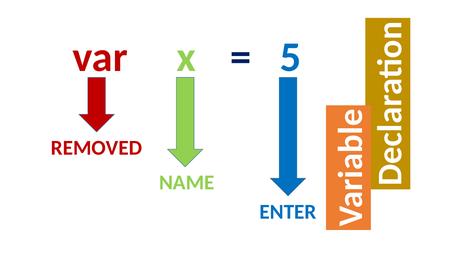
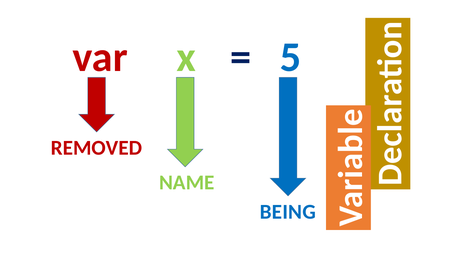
ENTER: ENTER -> BEING
